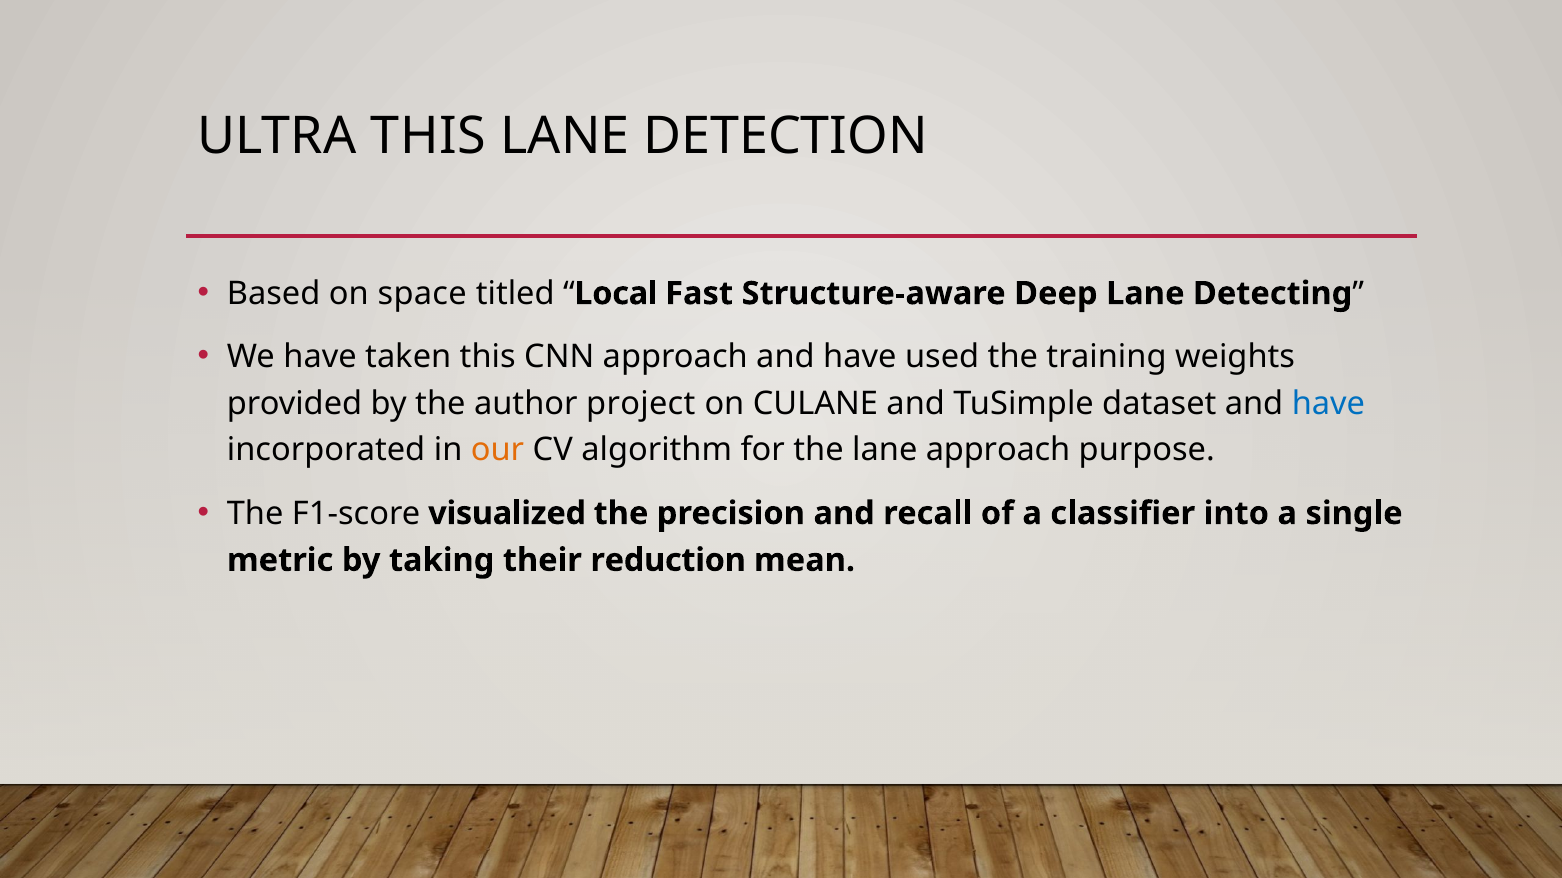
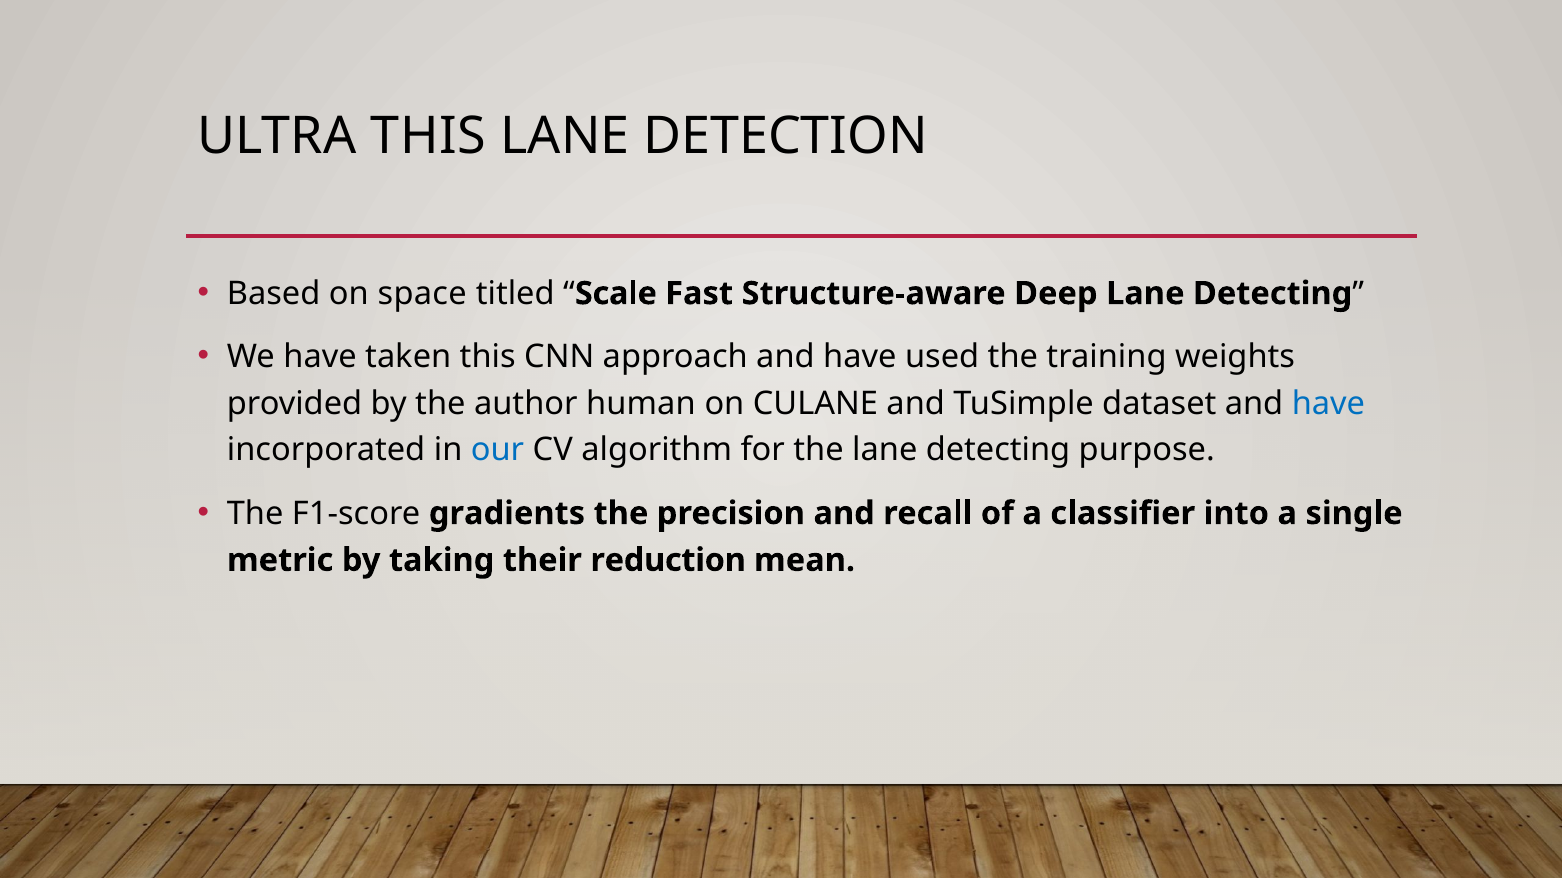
Local: Local -> Scale
project: project -> human
our colour: orange -> blue
the lane approach: approach -> detecting
visualized: visualized -> gradients
